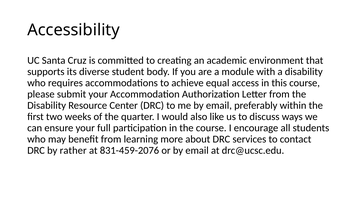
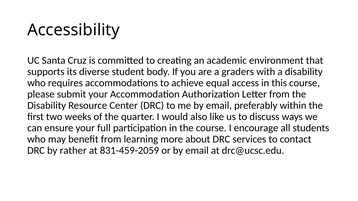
module: module -> graders
831-459-2076: 831-459-2076 -> 831-459-2059
